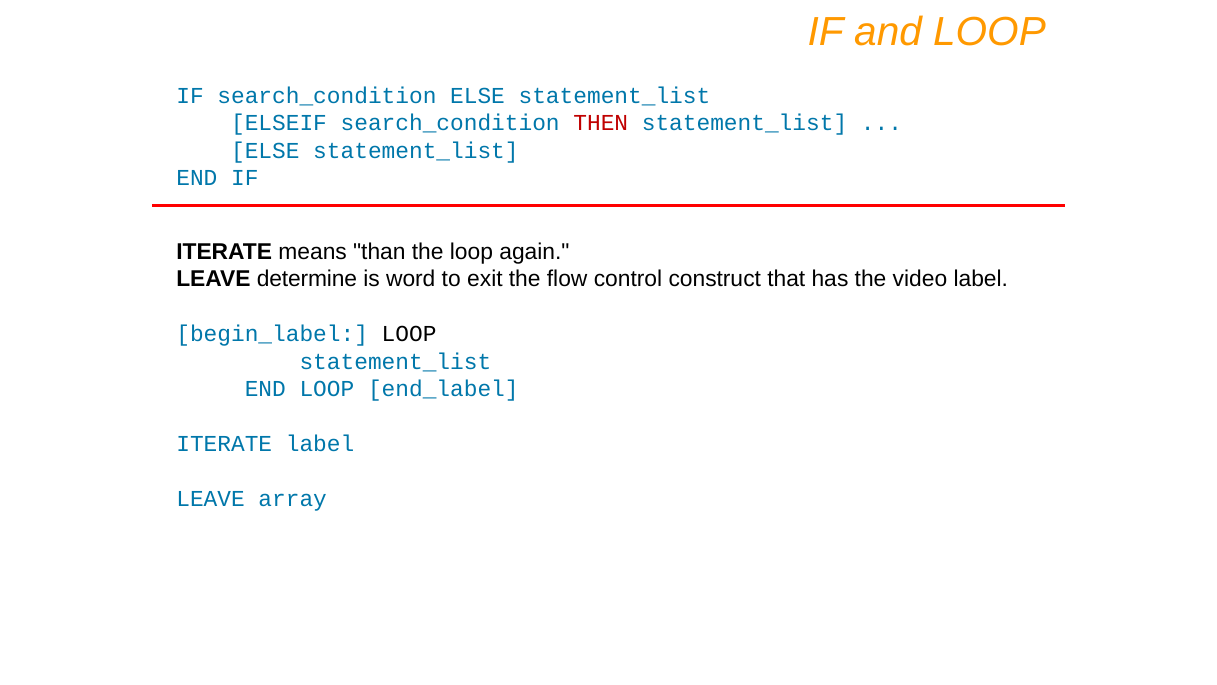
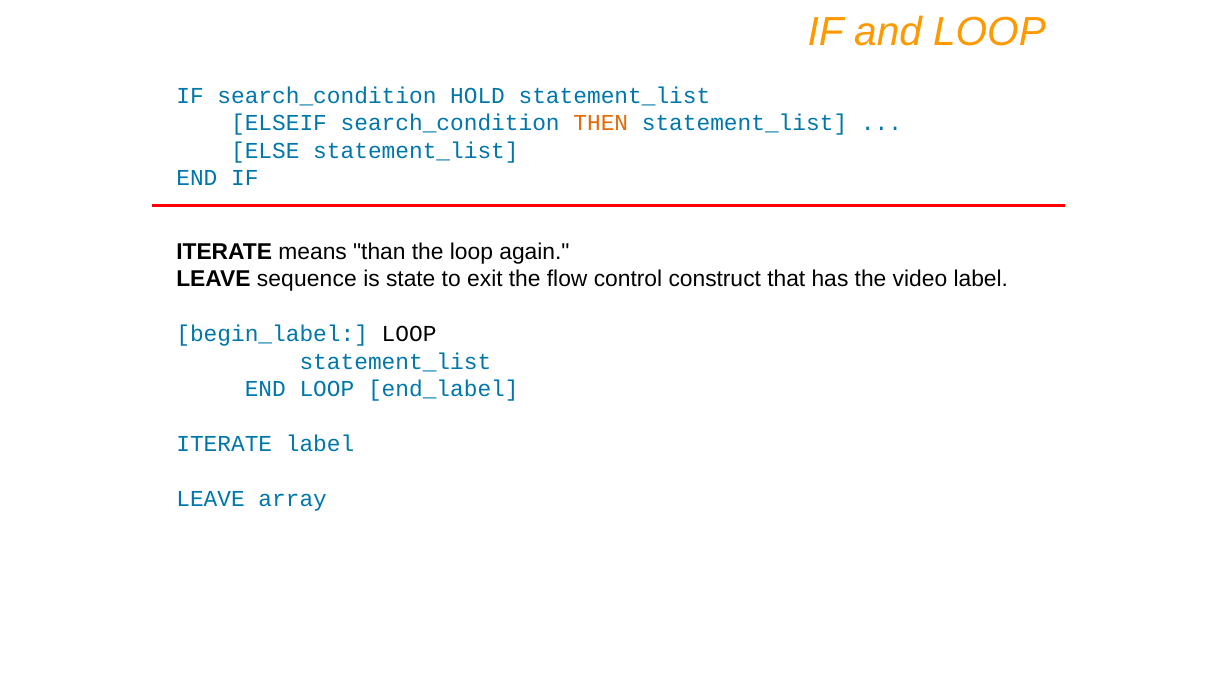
search_condition ELSE: ELSE -> HOLD
THEN colour: red -> orange
determine: determine -> sequence
word: word -> state
